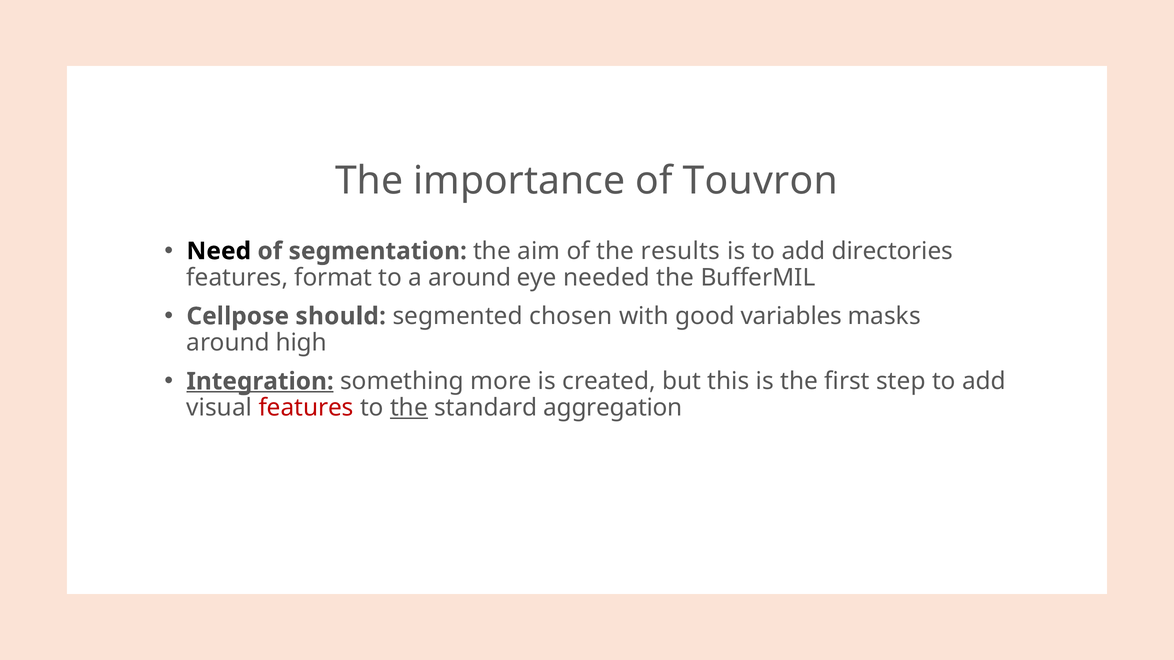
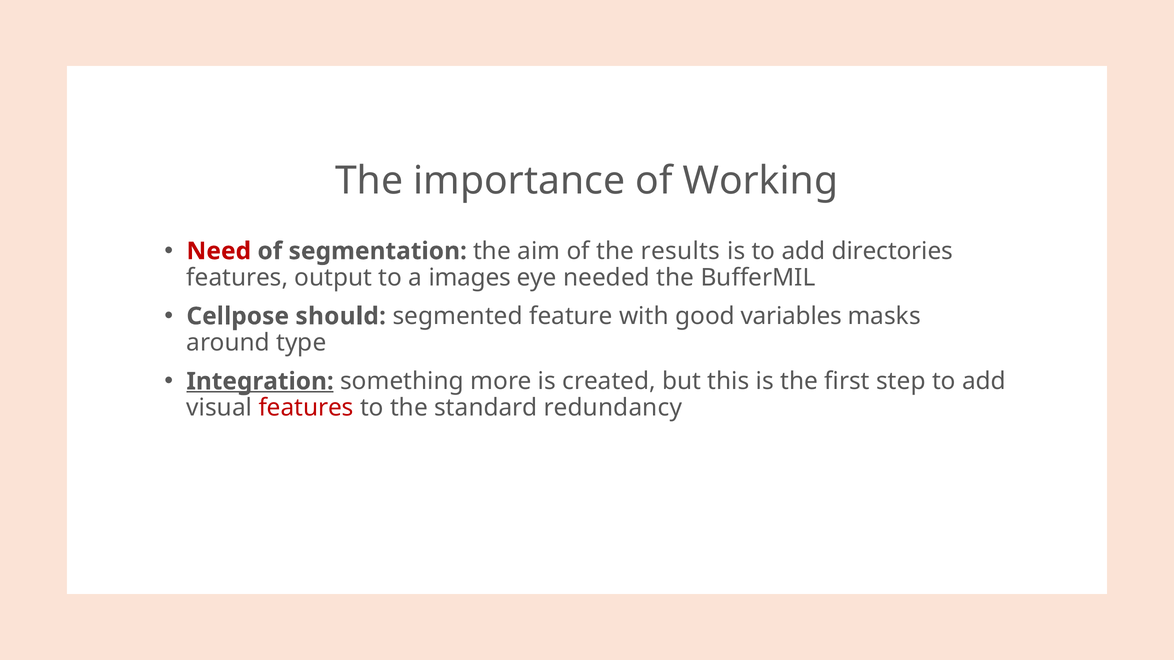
Touvron: Touvron -> Working
Need colour: black -> red
format: format -> output
a around: around -> images
chosen: chosen -> feature
high: high -> type
the at (409, 408) underline: present -> none
aggregation: aggregation -> redundancy
